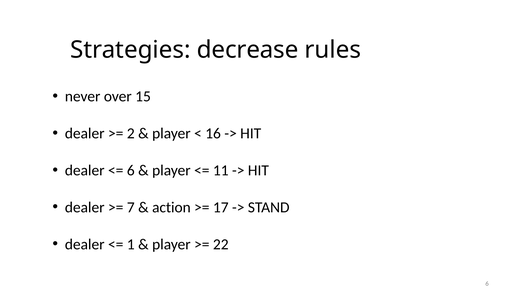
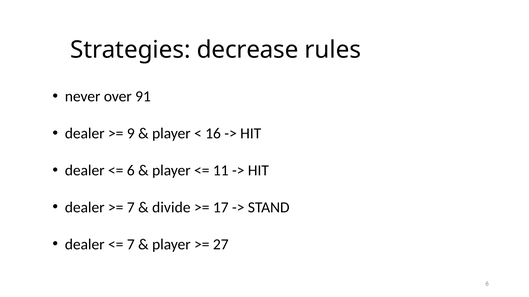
15: 15 -> 91
2: 2 -> 9
action: action -> divide
1 at (131, 245): 1 -> 7
22: 22 -> 27
